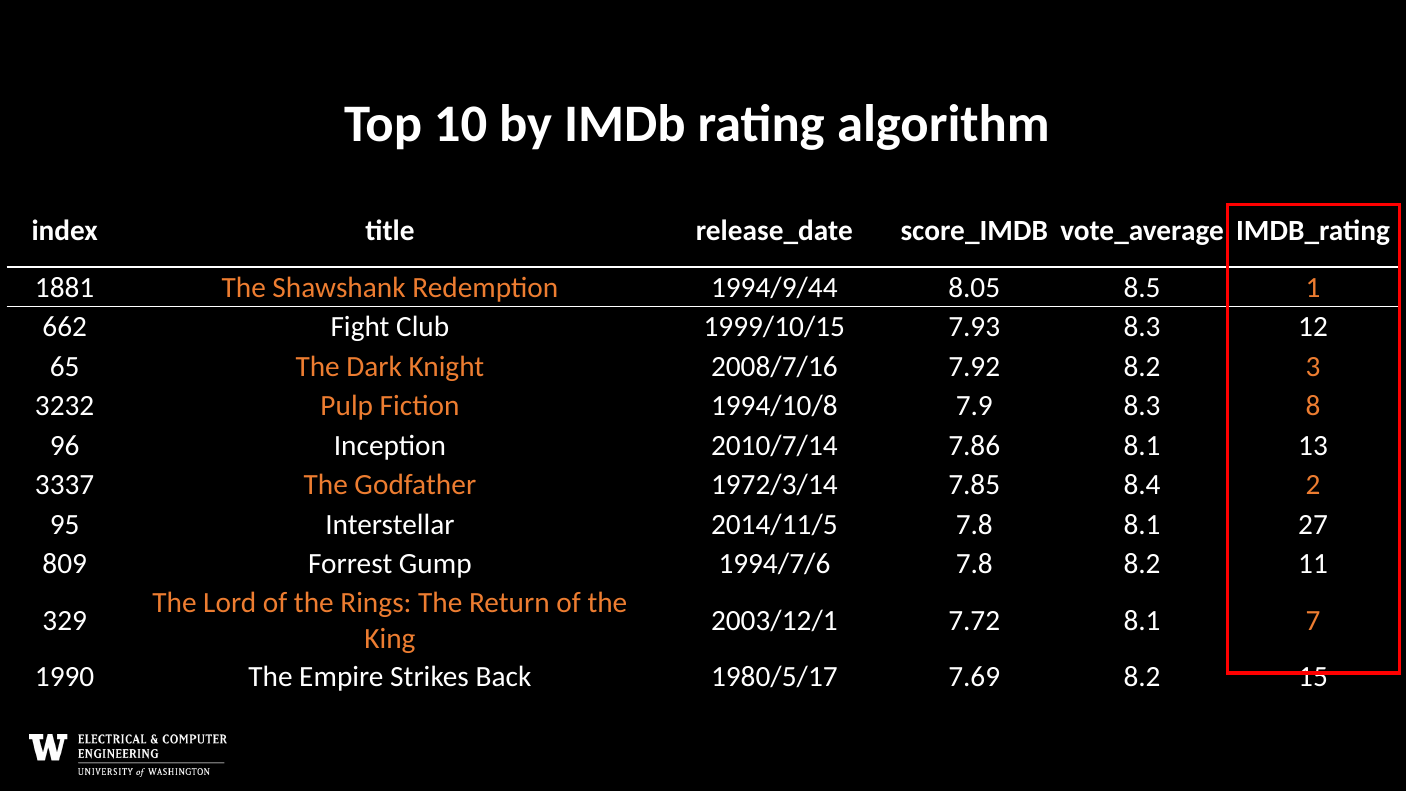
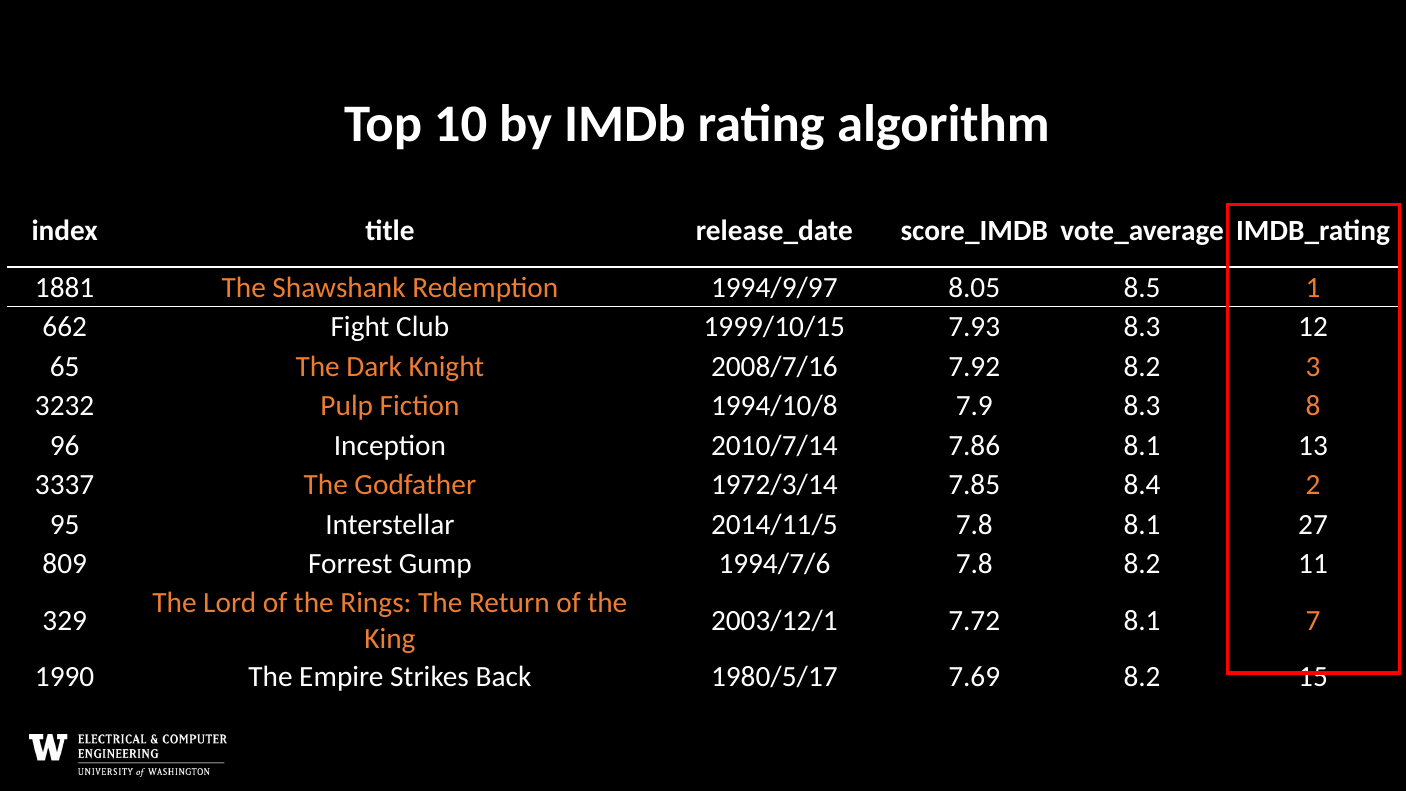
1994/9/44: 1994/9/44 -> 1994/9/97
